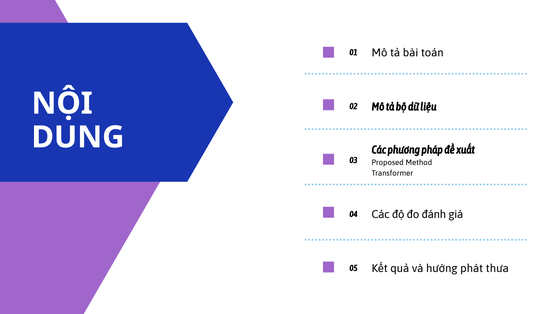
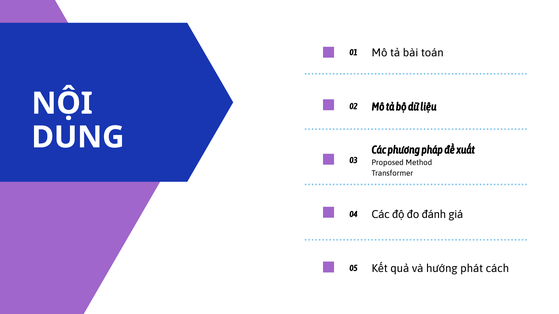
thưa: thưa -> cách
